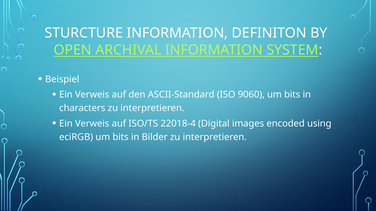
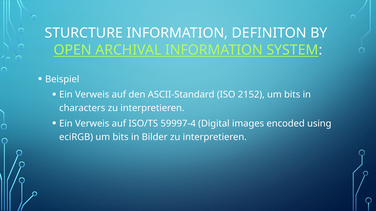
9060: 9060 -> 2152
22018-4: 22018-4 -> 59997-4
